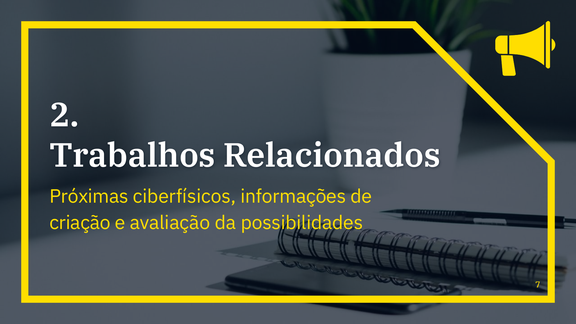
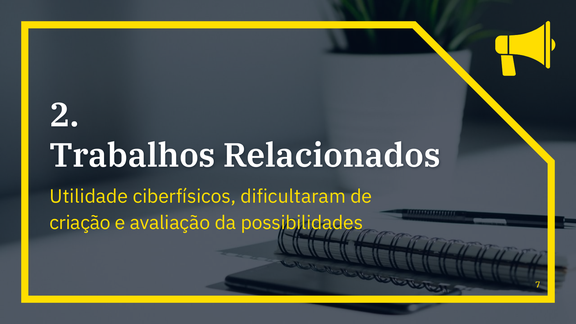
Próximas: Próximas -> Utilidade
informações: informações -> dificultaram
